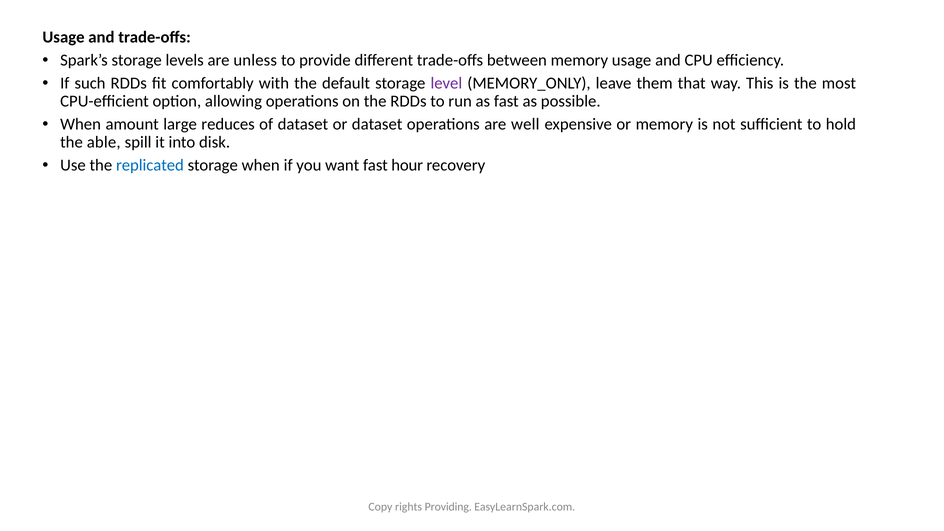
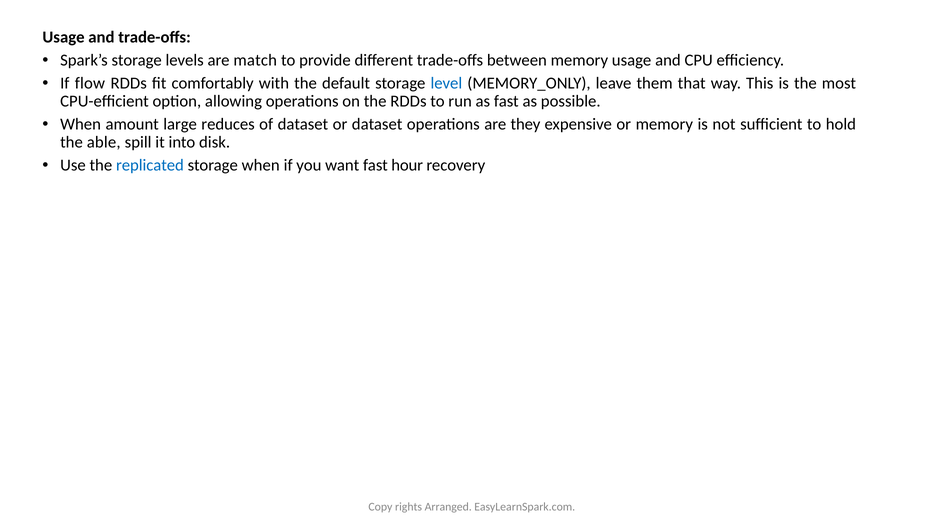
unless: unless -> match
such: such -> flow
level colour: purple -> blue
well: well -> they
Providing: Providing -> Arranged
